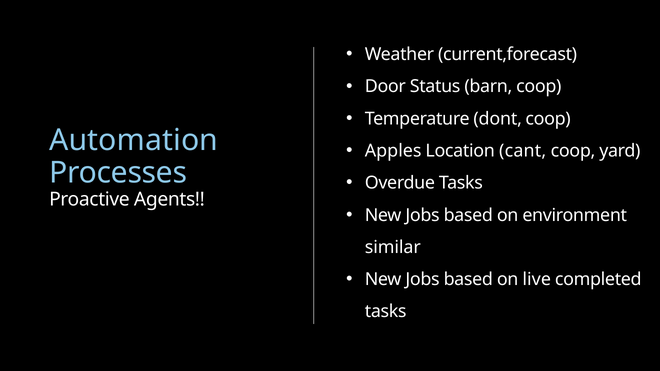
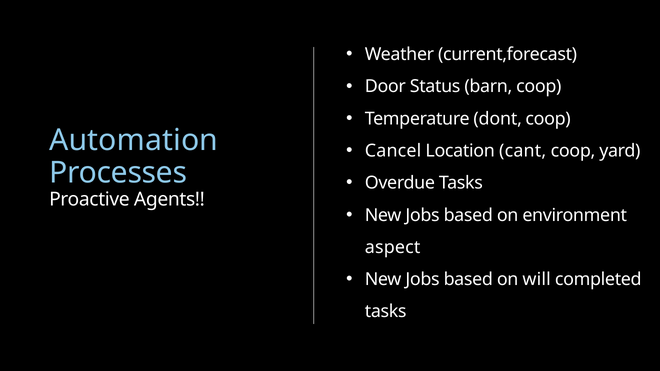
Apples: Apples -> Cancel
similar: similar -> aspect
live: live -> will
